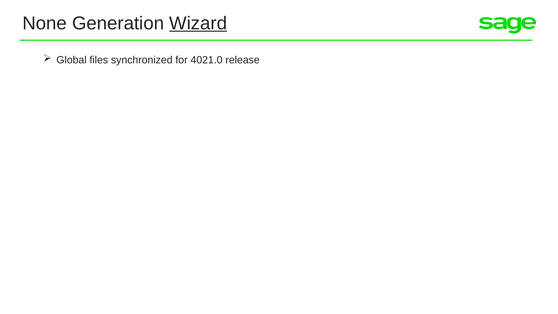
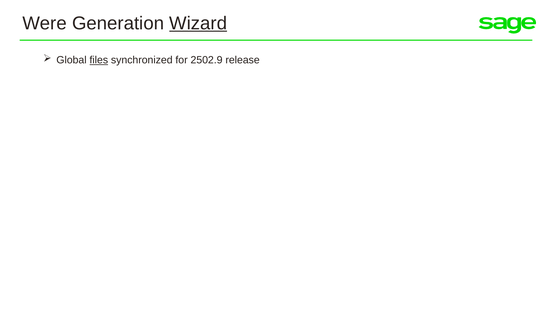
None: None -> Were
files underline: none -> present
4021.0: 4021.0 -> 2502.9
